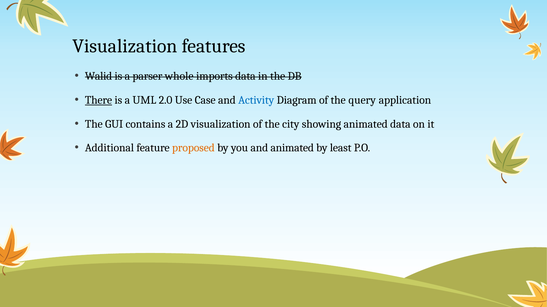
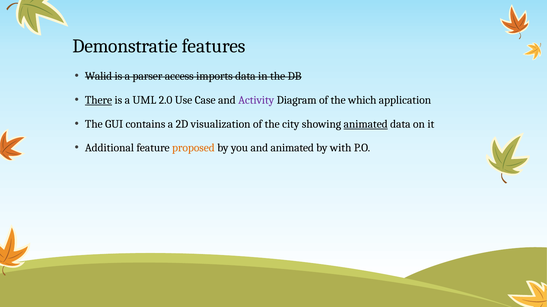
Visualization at (125, 46): Visualization -> Demonstratie
whole: whole -> access
Activity colour: blue -> purple
query: query -> which
animated at (366, 124) underline: none -> present
least: least -> with
